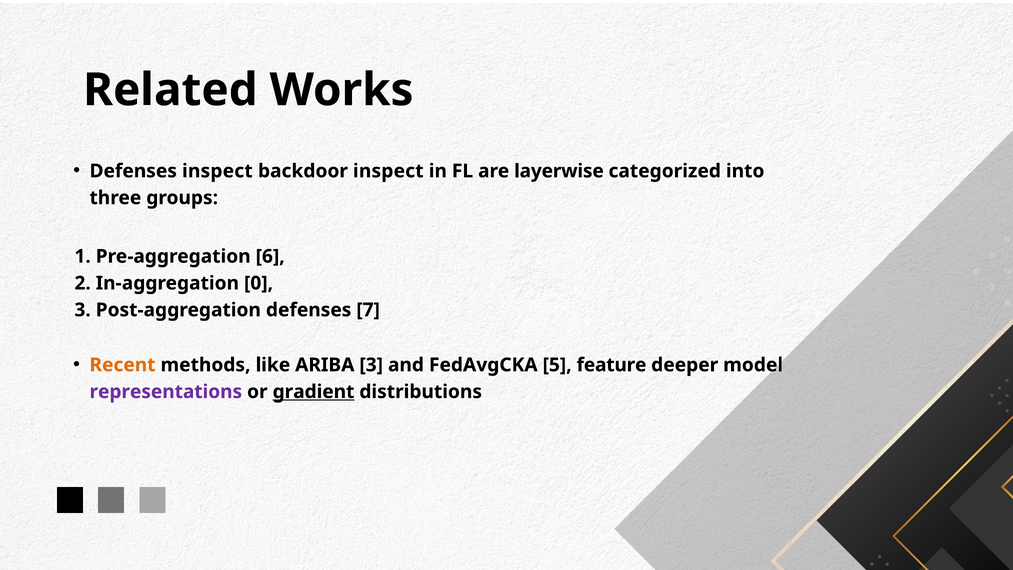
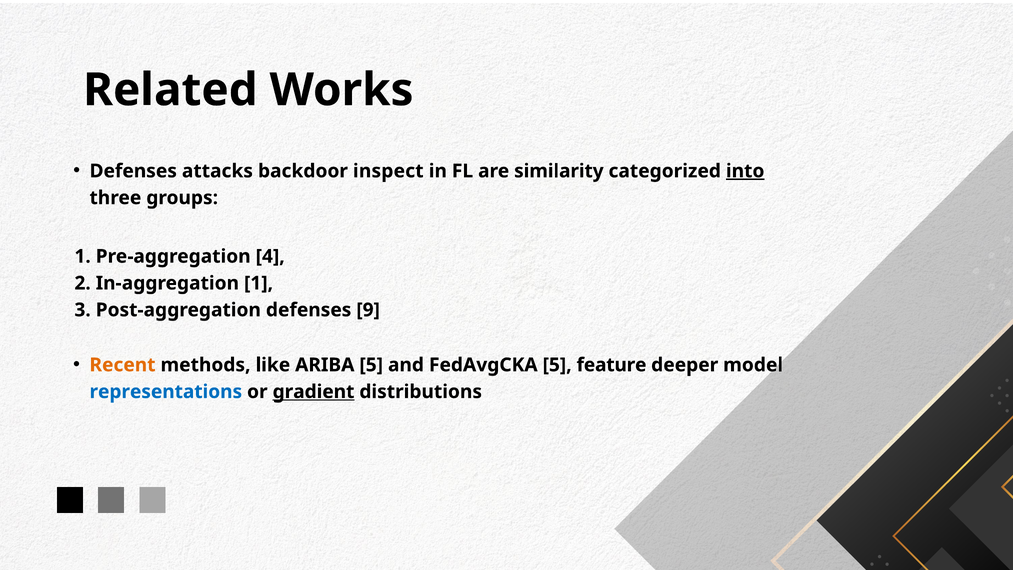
Defenses inspect: inspect -> attacks
layerwise: layerwise -> similarity
into underline: none -> present
6: 6 -> 4
In-aggregation 0: 0 -> 1
7: 7 -> 9
ARIBA 3: 3 -> 5
representations colour: purple -> blue
